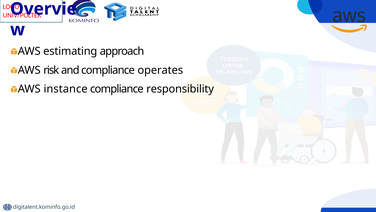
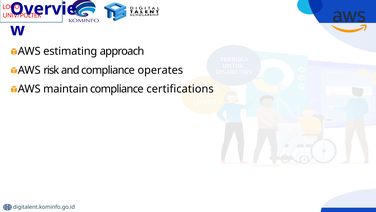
instance: instance -> maintain
responsibility: responsibility -> certifications
